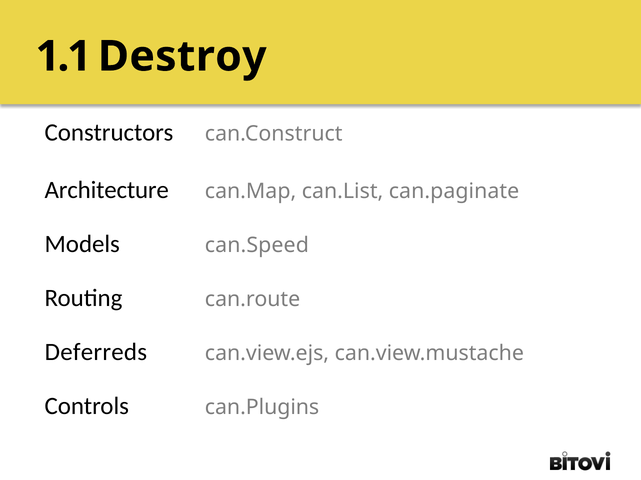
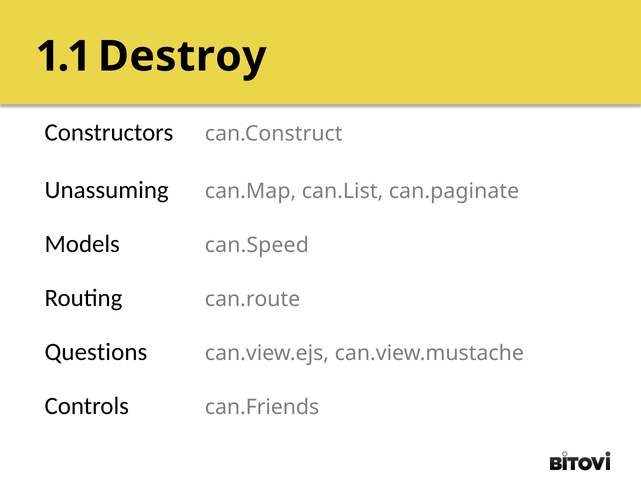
Architecture: Architecture -> Unassuming
Deferreds: Deferreds -> Questions
can.Plugins: can.Plugins -> can.Friends
